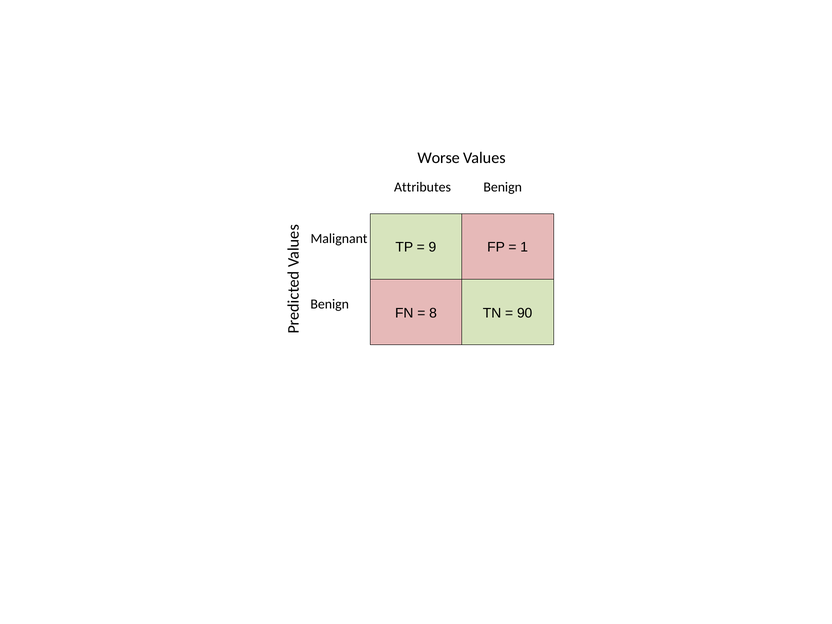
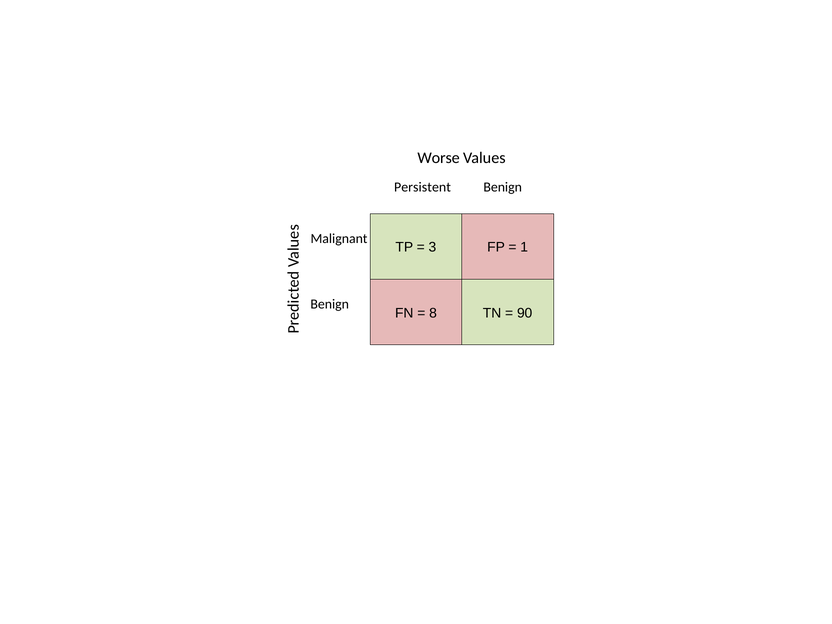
Attributes: Attributes -> Persistent
9: 9 -> 3
